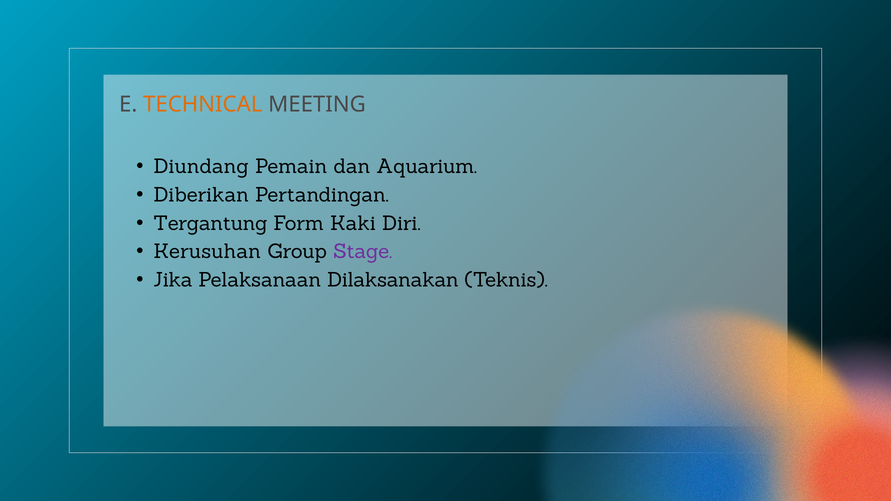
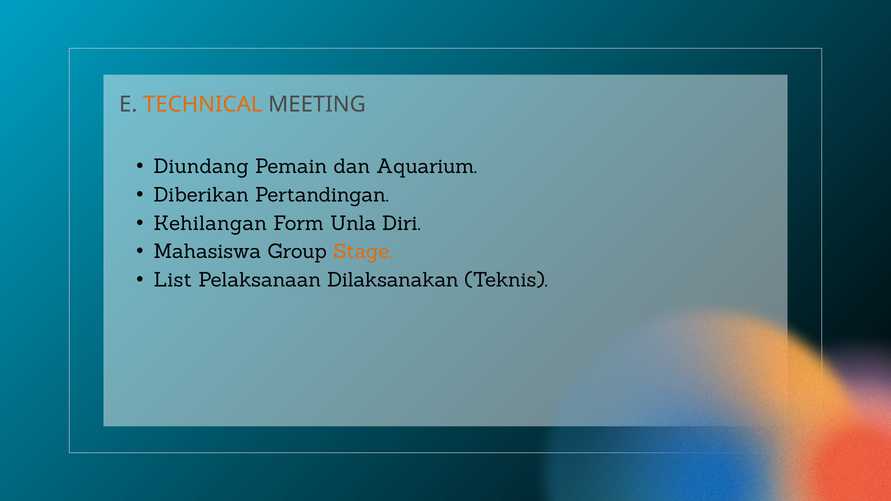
Tergantung: Tergantung -> Kehilangan
Kaki: Kaki -> Unla
Kerusuhan: Kerusuhan -> Mahasiswa
Stage colour: purple -> orange
Jika: Jika -> List
